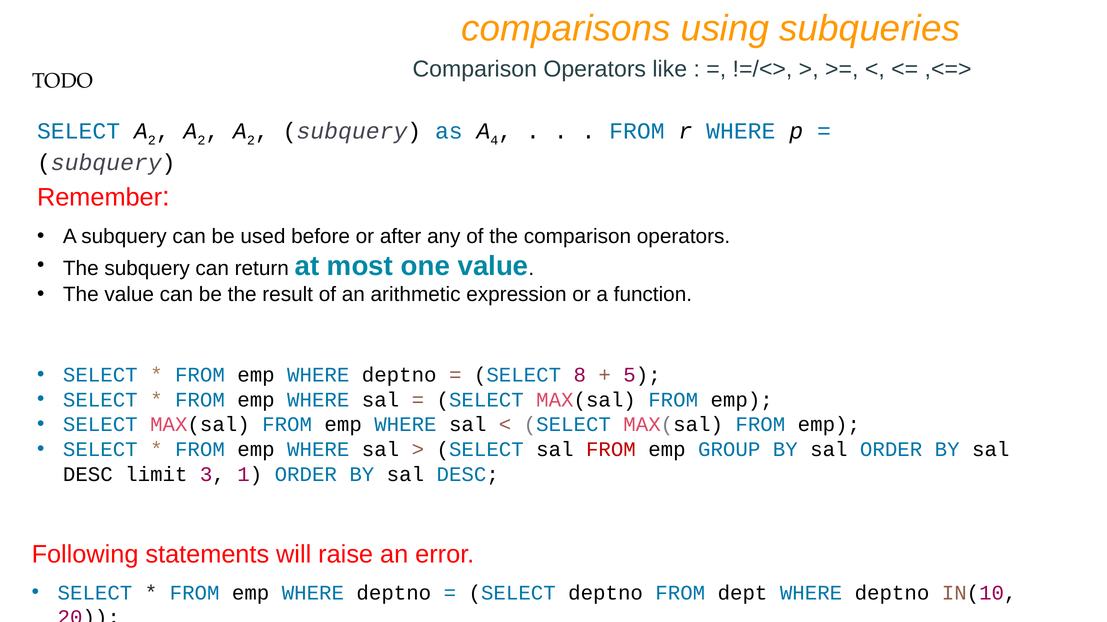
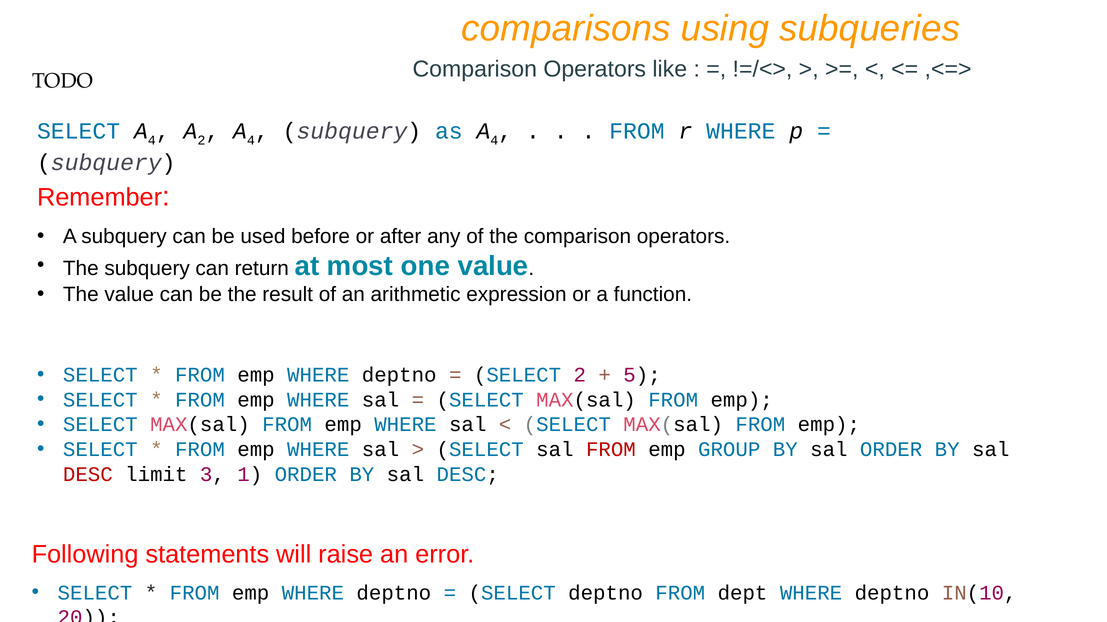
SELECT A 2: 2 -> 4
2 at (251, 140): 2 -> 4
SELECT 8: 8 -> 2
DESC at (88, 475) colour: black -> red
